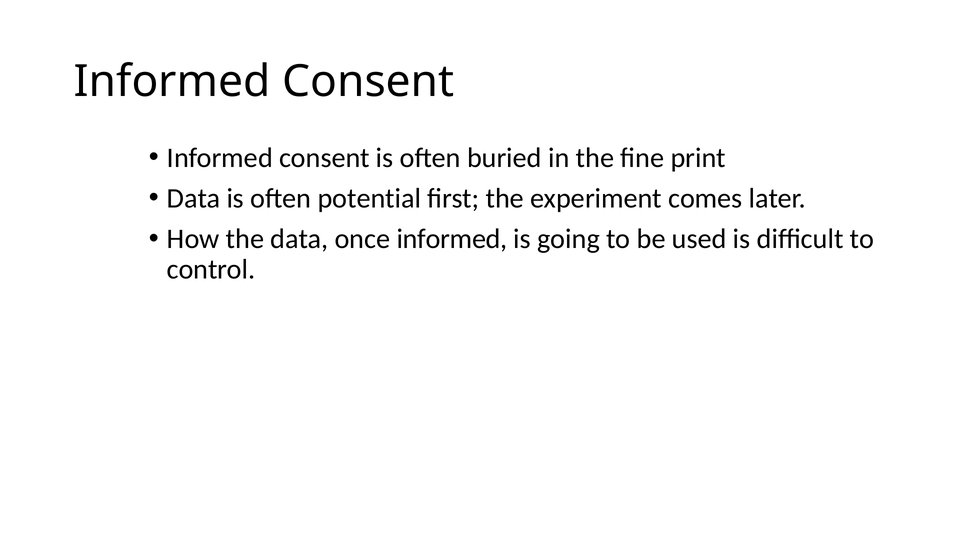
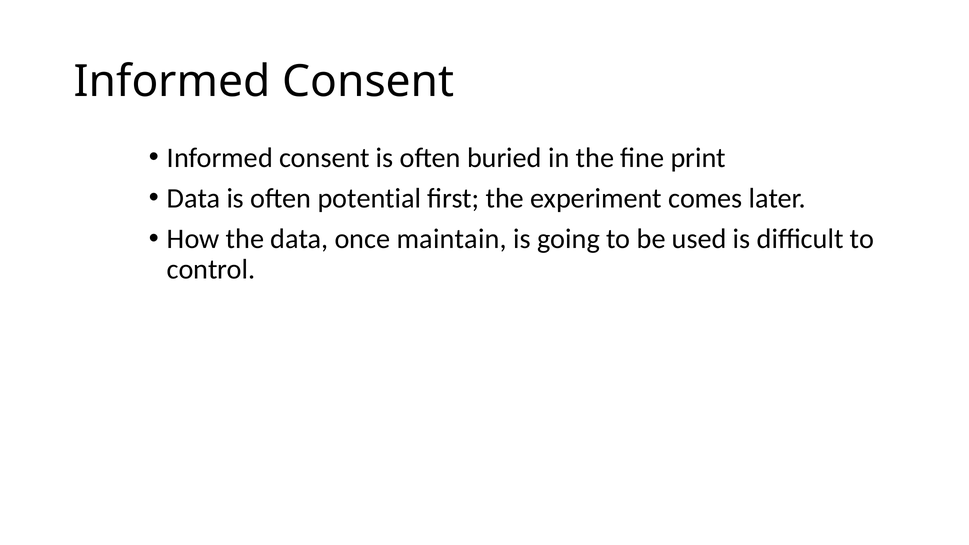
once informed: informed -> maintain
